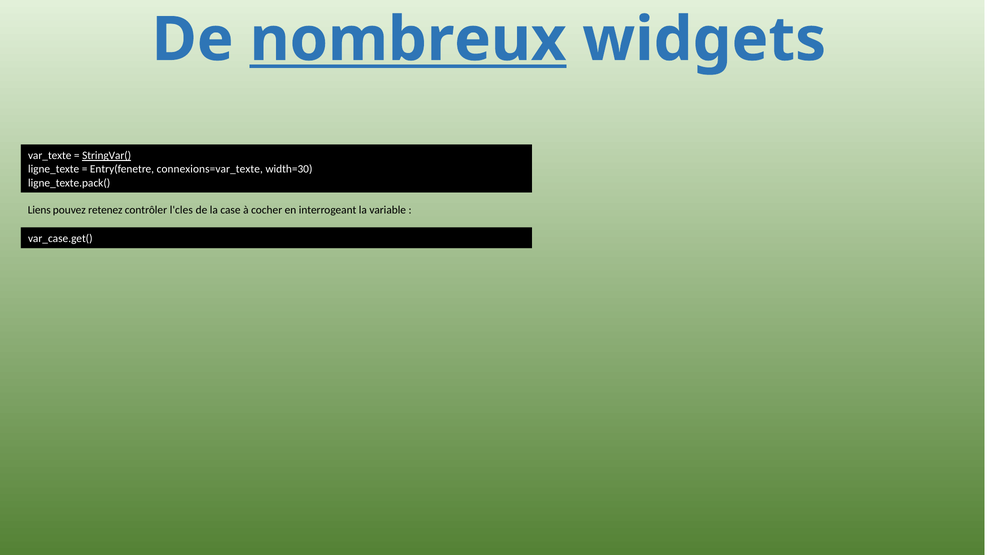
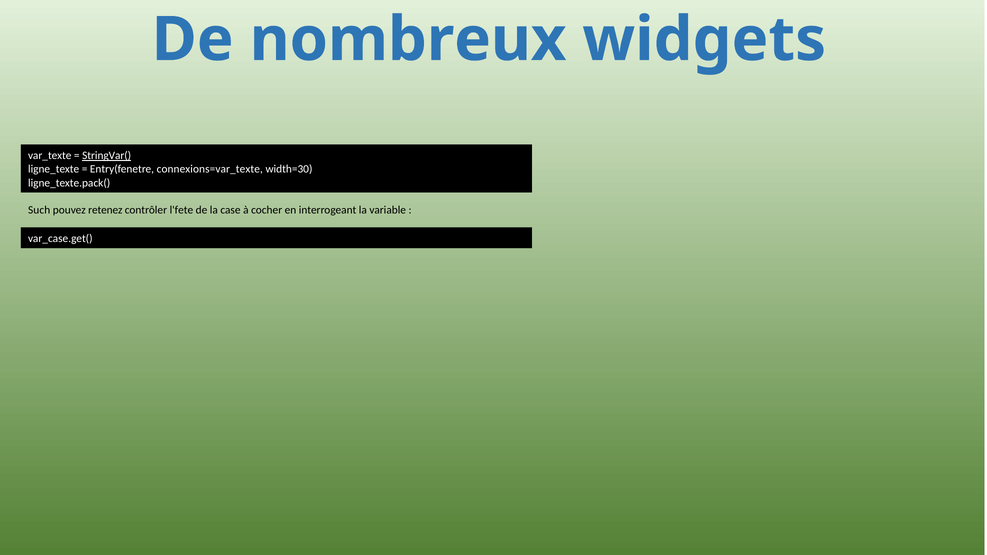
nombreux underline: present -> none
Liens: Liens -> Such
l'cles: l'cles -> l'fete
